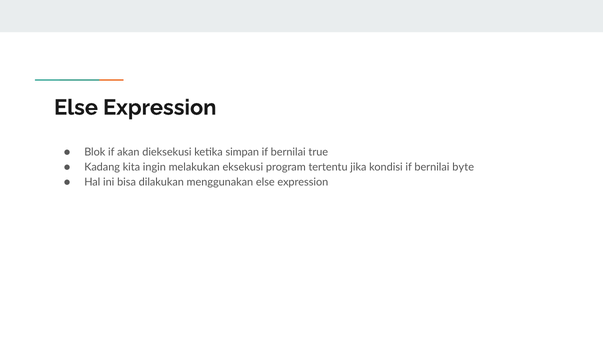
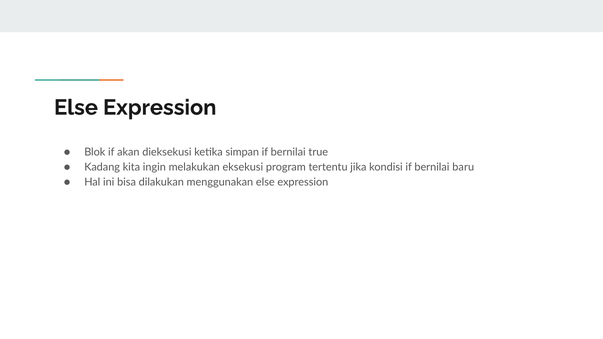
byte: byte -> baru
